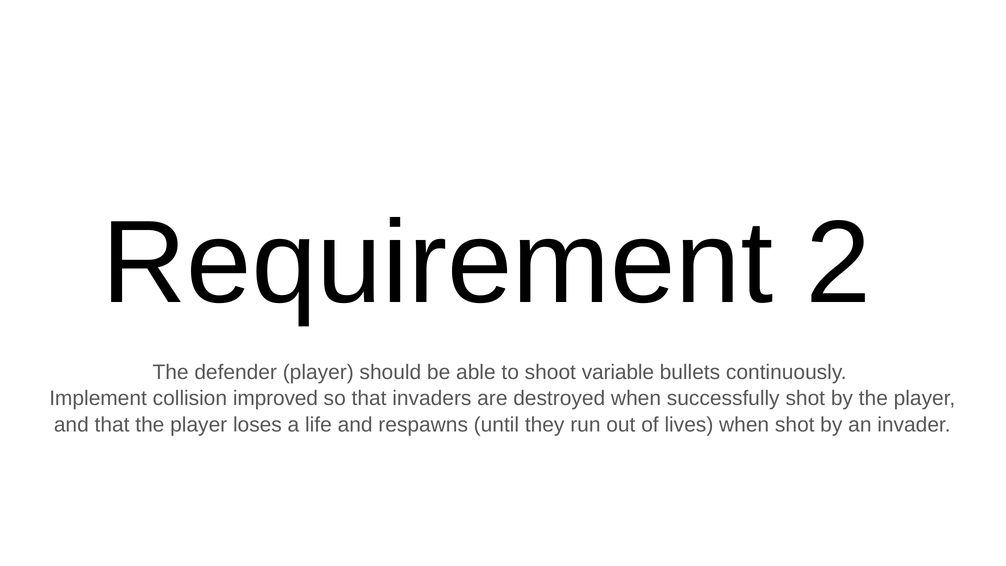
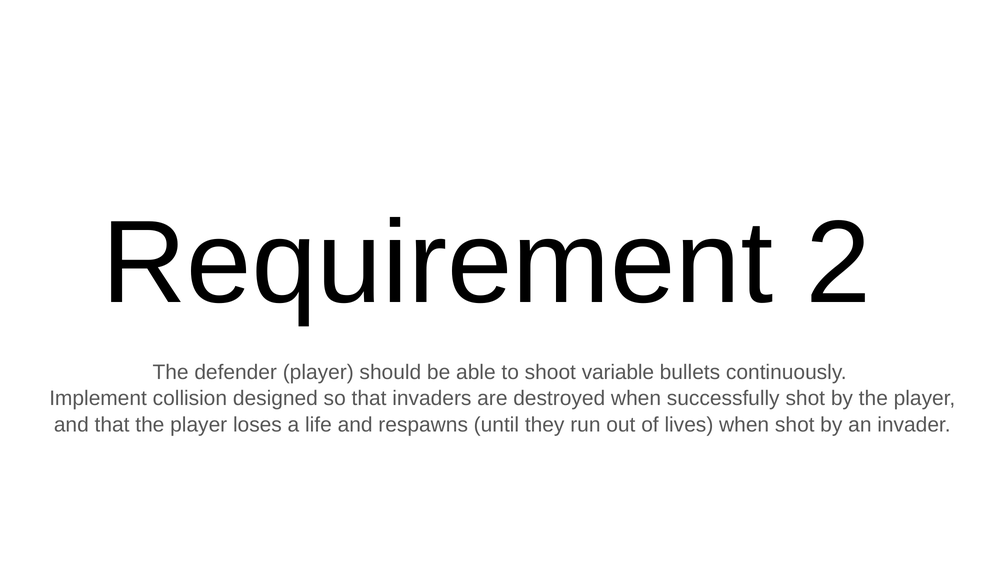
improved: improved -> designed
